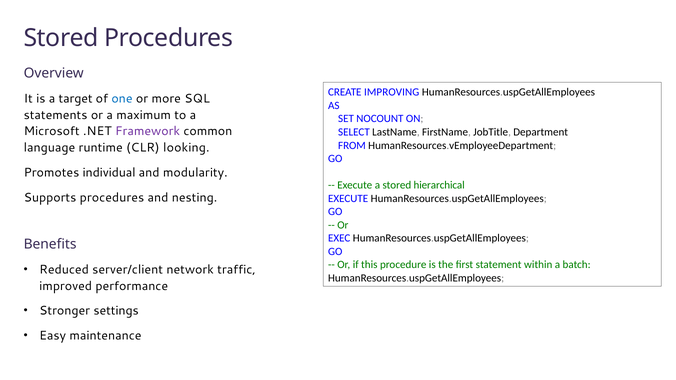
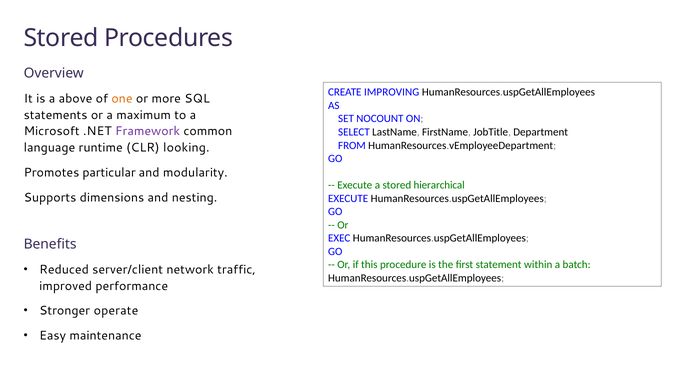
target: target -> above
one colour: blue -> orange
individual: individual -> particular
Supports procedures: procedures -> dimensions
settings: settings -> operate
